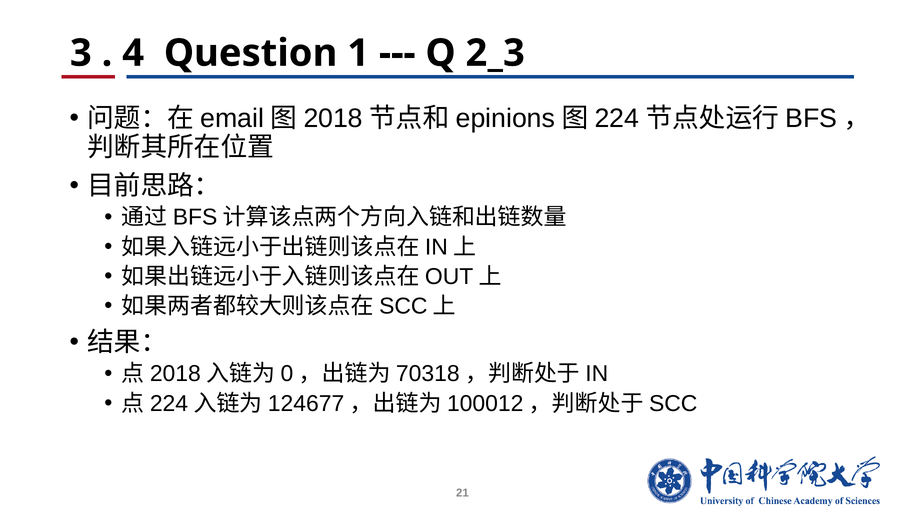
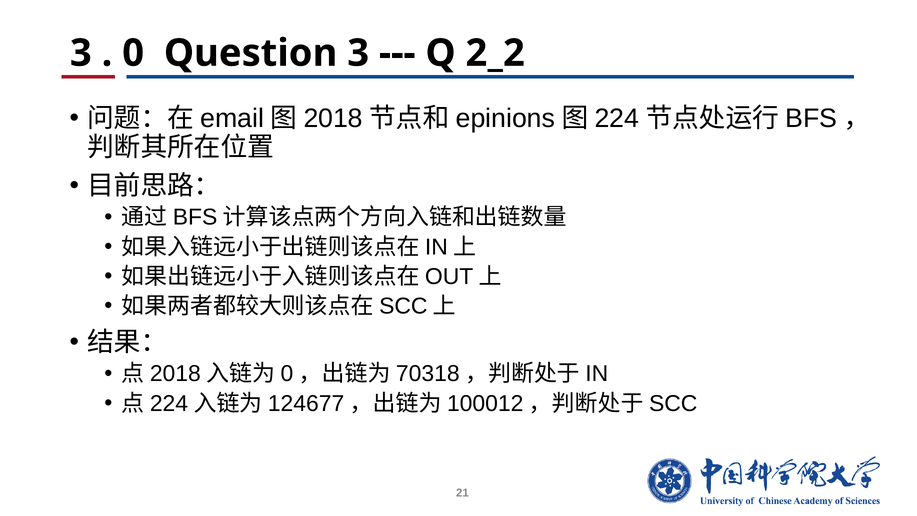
4: 4 -> 0
Question 1: 1 -> 3
2_3: 2_3 -> 2_2
